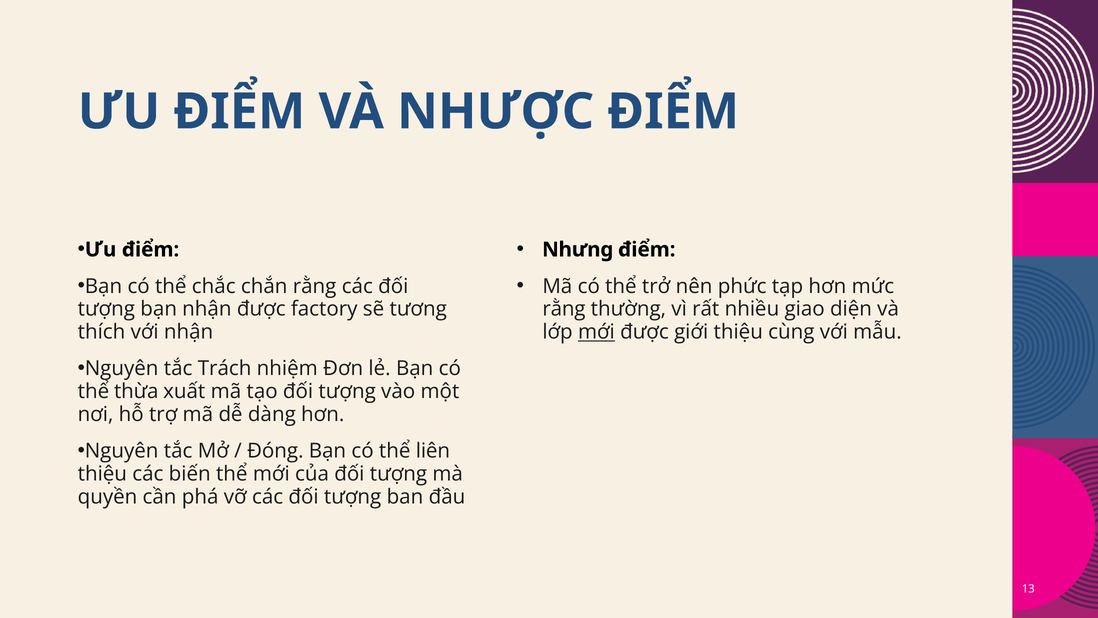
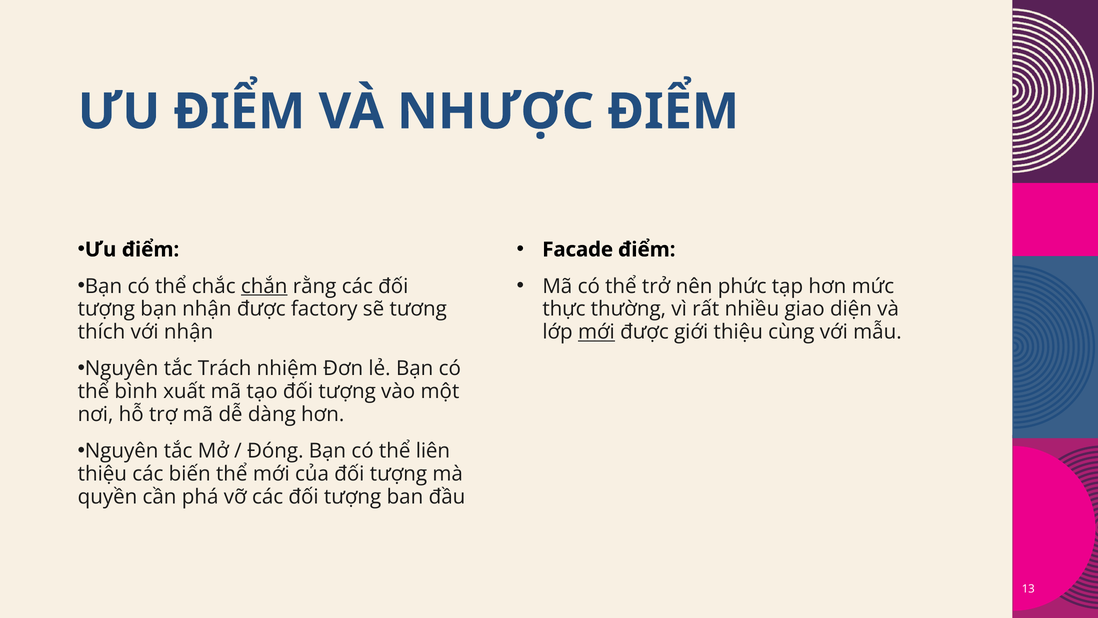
Nhưng: Nhưng -> Facade
chắn underline: none -> present
rằng at (564, 309): rằng -> thực
thừa: thừa -> bình
